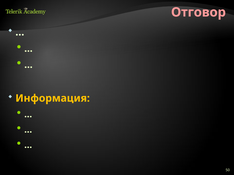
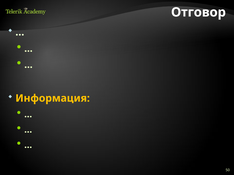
Отговор colour: pink -> white
